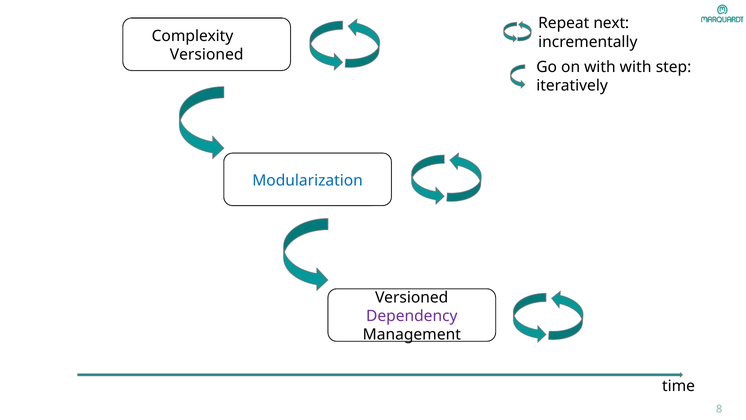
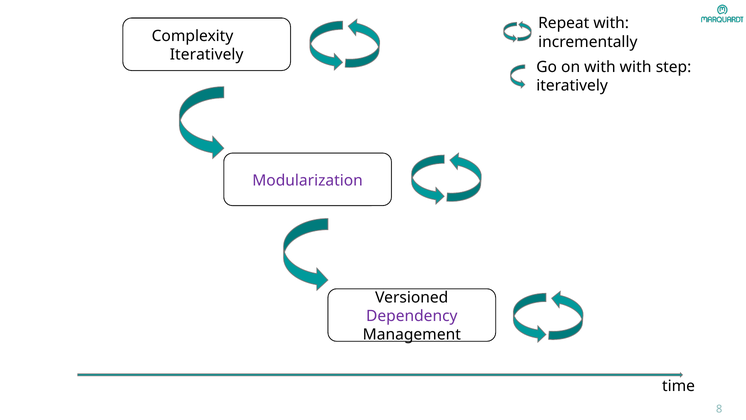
Repeat next: next -> with
Versioned at (207, 55): Versioned -> Iteratively
Modularization colour: blue -> purple
